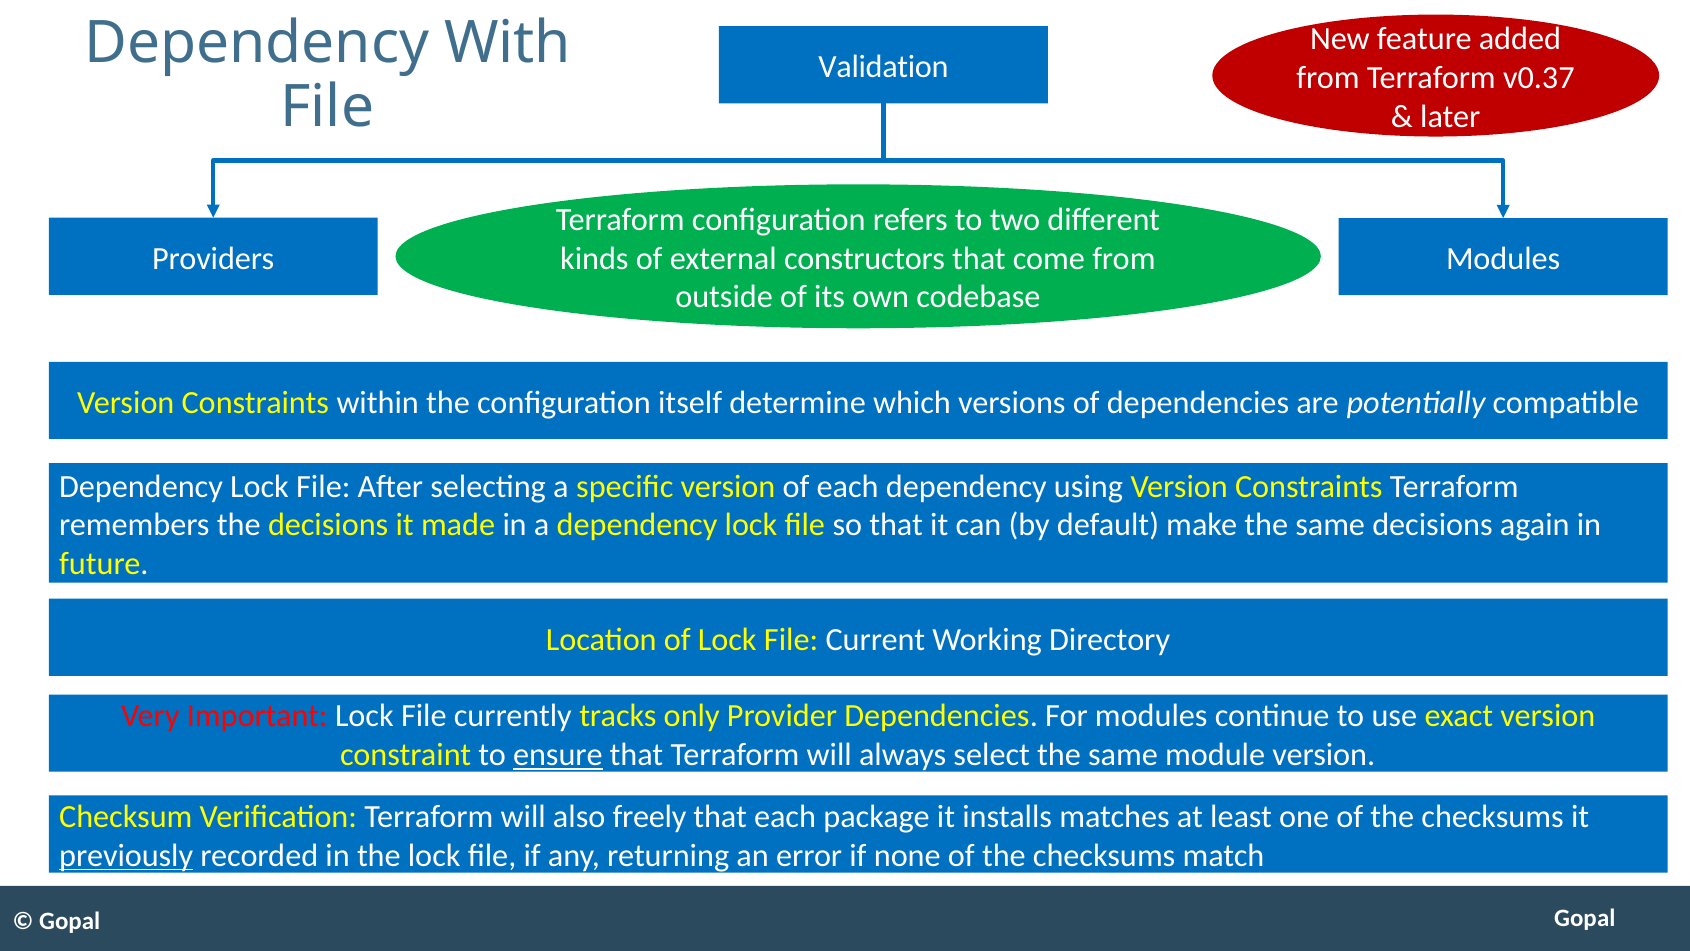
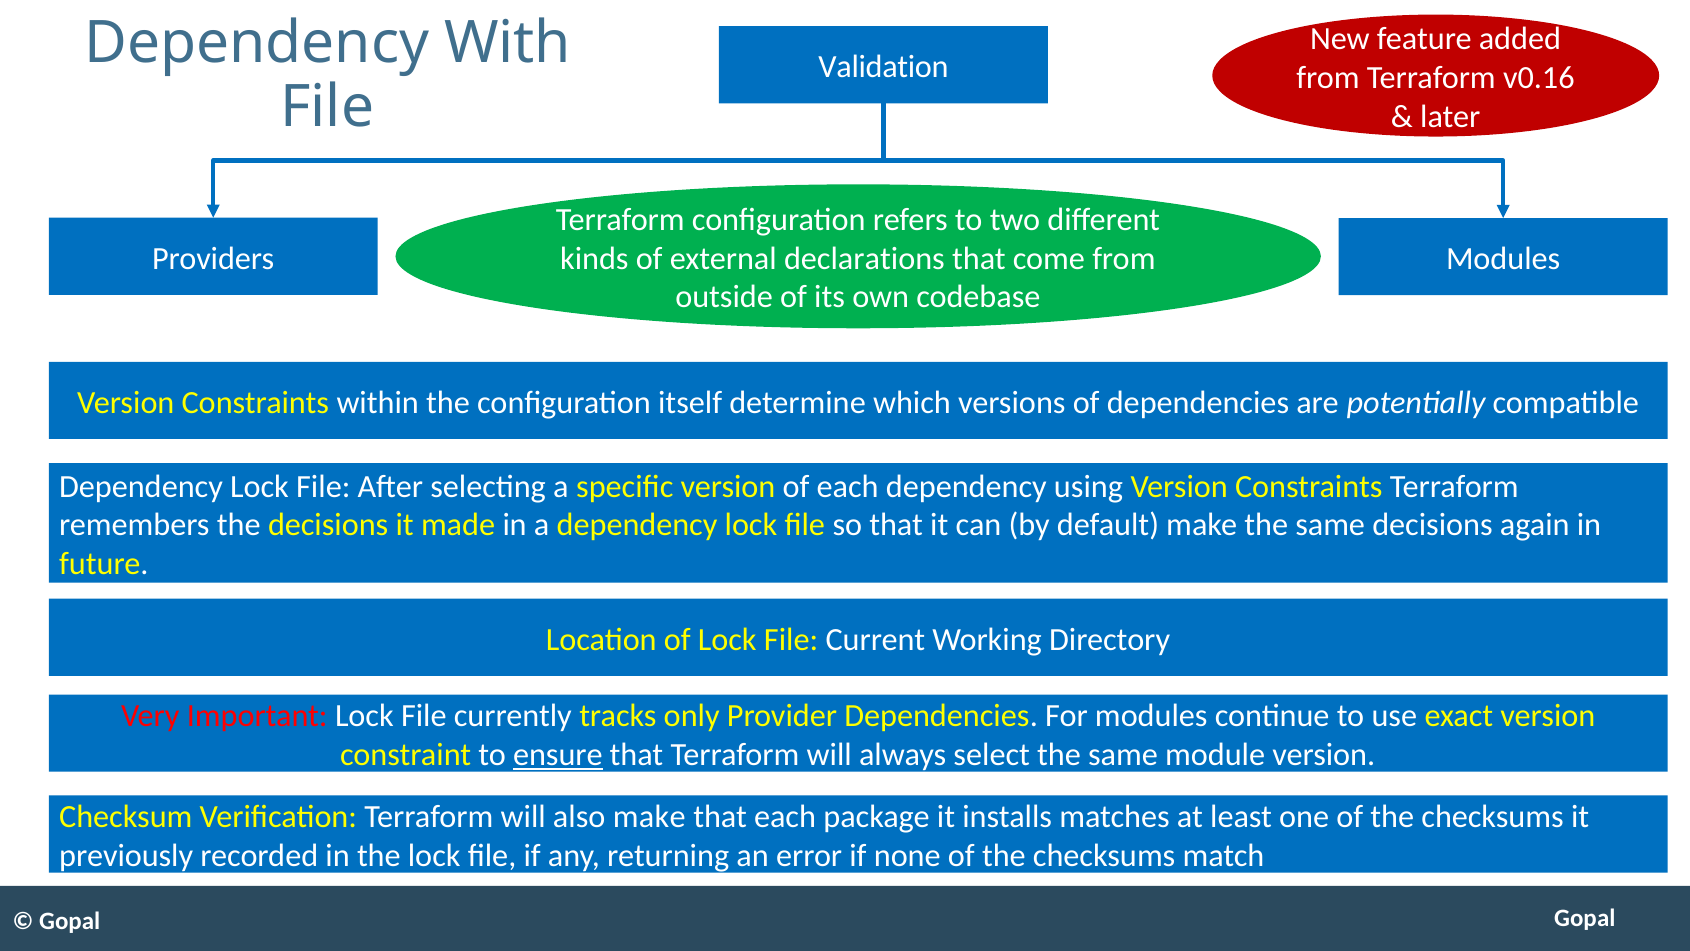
v0.37: v0.37 -> v0.16
constructors: constructors -> declarations
also freely: freely -> make
previously underline: present -> none
